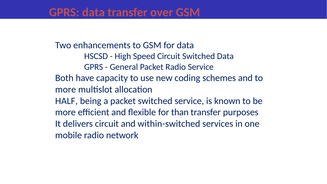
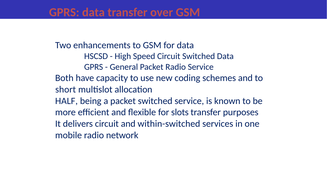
more at (66, 89): more -> short
than: than -> slots
